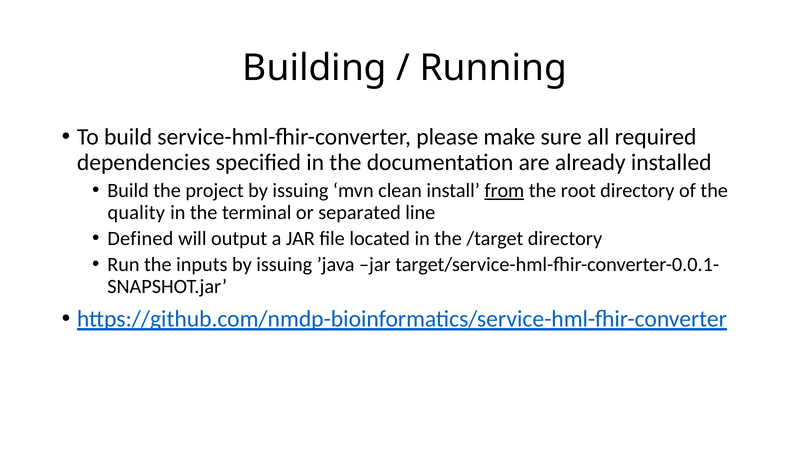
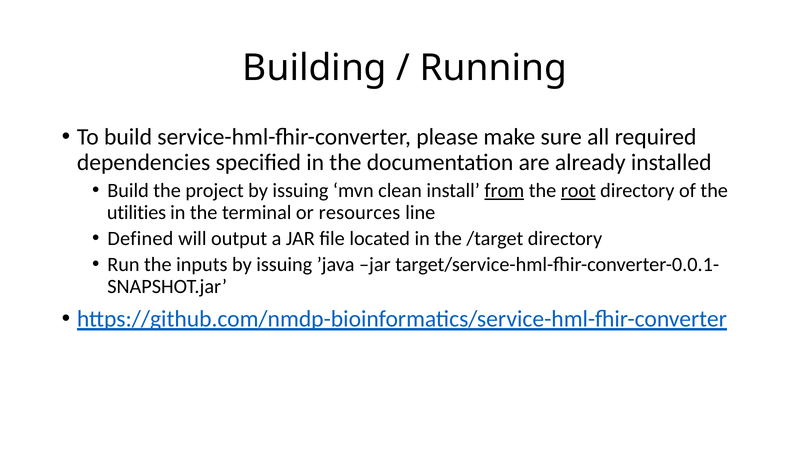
root underline: none -> present
quality: quality -> utilities
separated: separated -> resources
